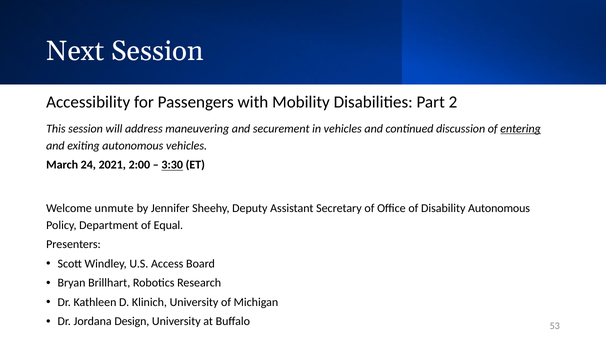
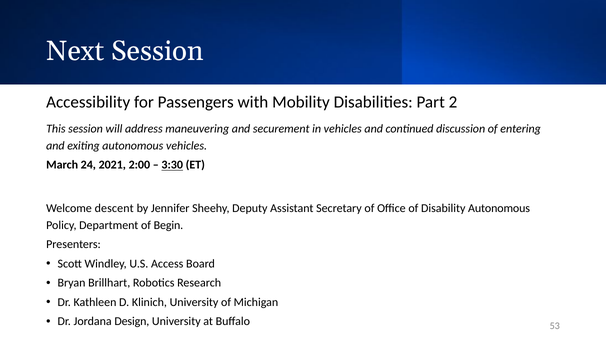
entering underline: present -> none
unmute: unmute -> descent
Equal: Equal -> Begin
